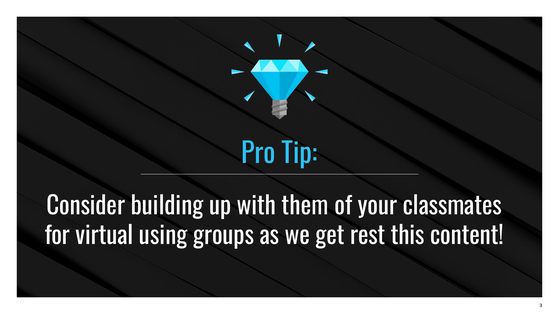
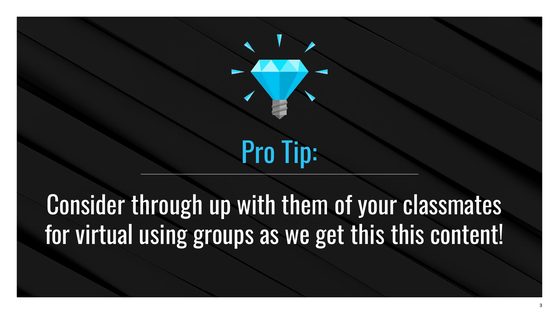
building: building -> through
get rest: rest -> this
